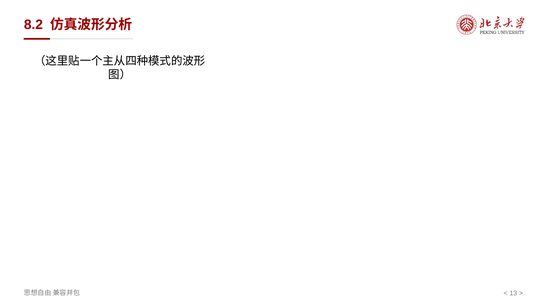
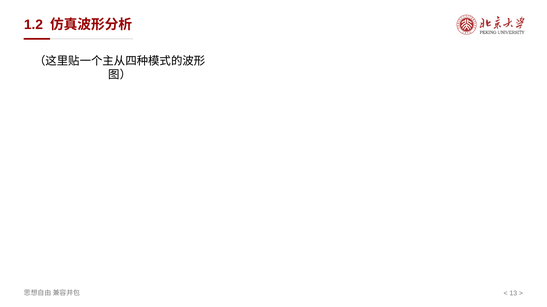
8.2: 8.2 -> 1.2
